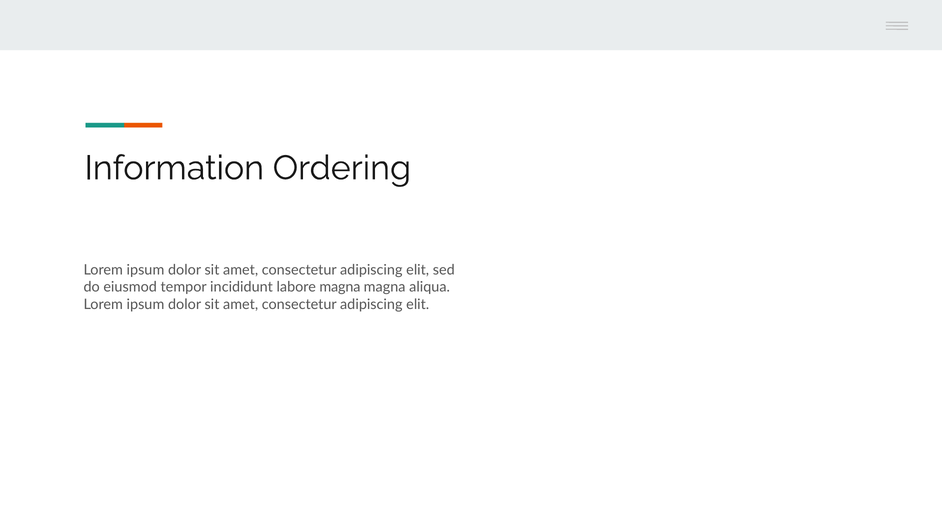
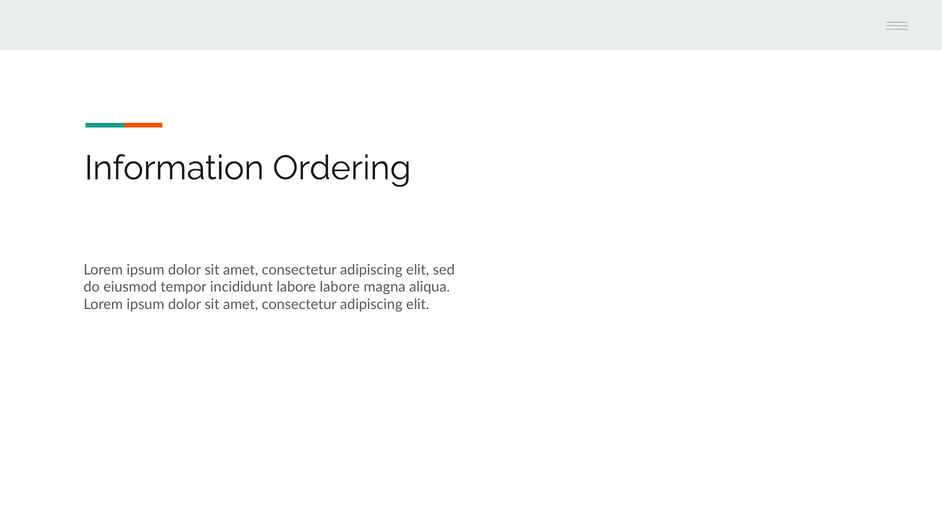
labore magna: magna -> labore
